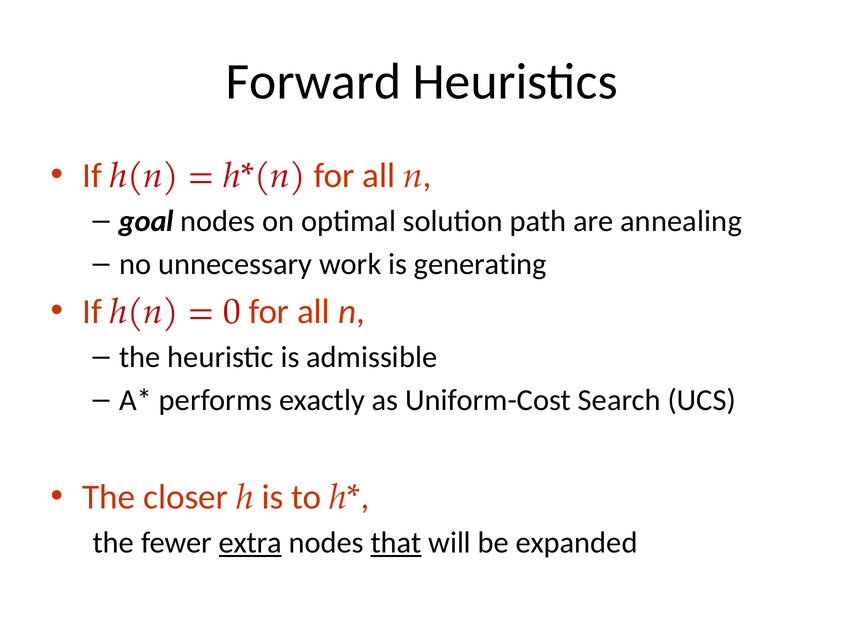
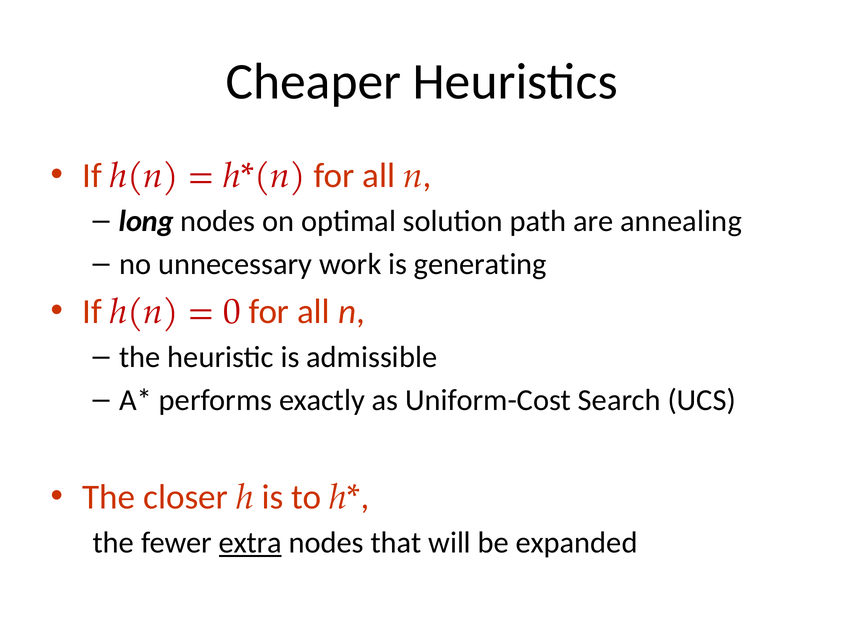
Forward: Forward -> Cheaper
goal: goal -> long
that underline: present -> none
